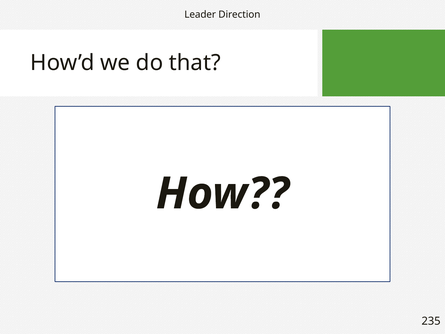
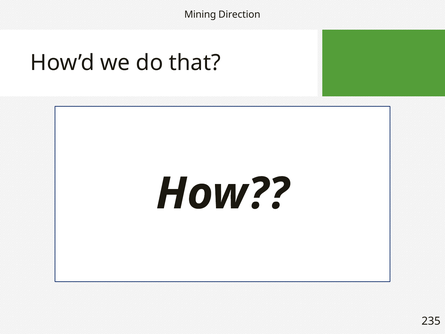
Leader: Leader -> Mining
